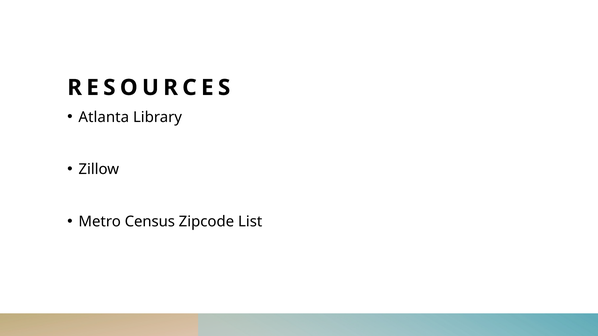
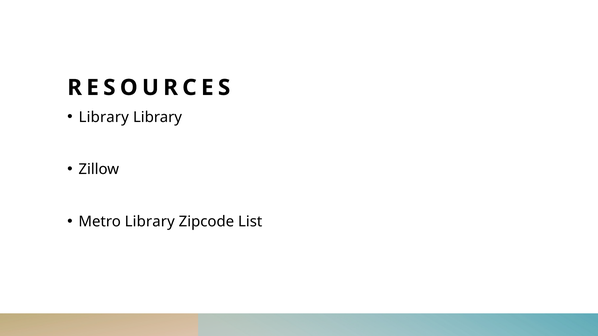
Atlanta at (104, 117): Atlanta -> Library
Metro Census: Census -> Library
